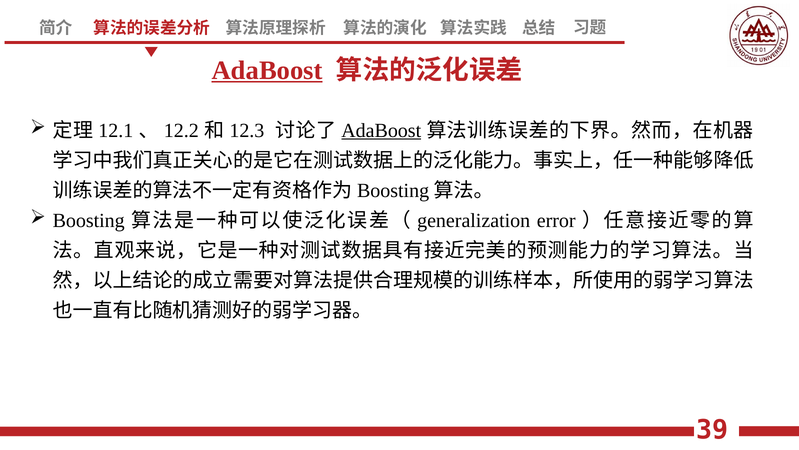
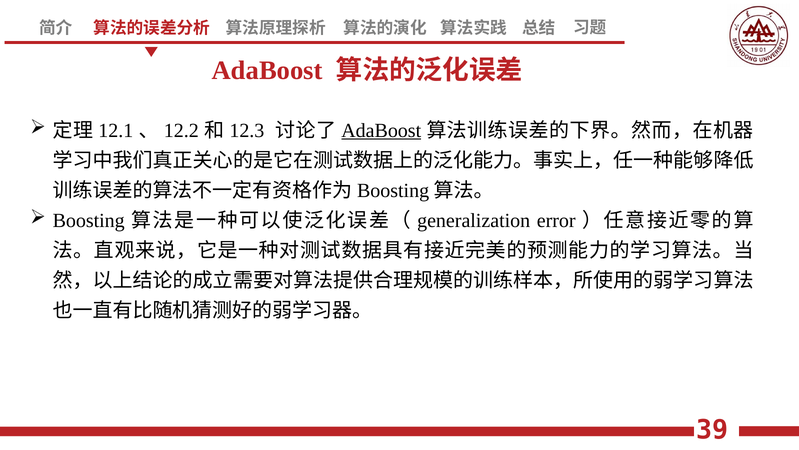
AdaBoost at (267, 70) underline: present -> none
